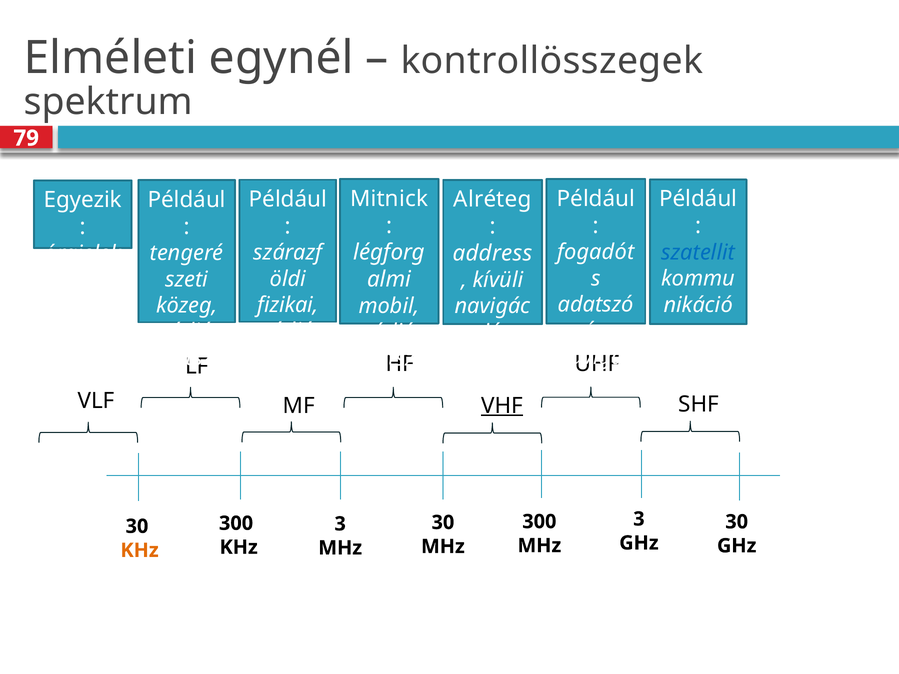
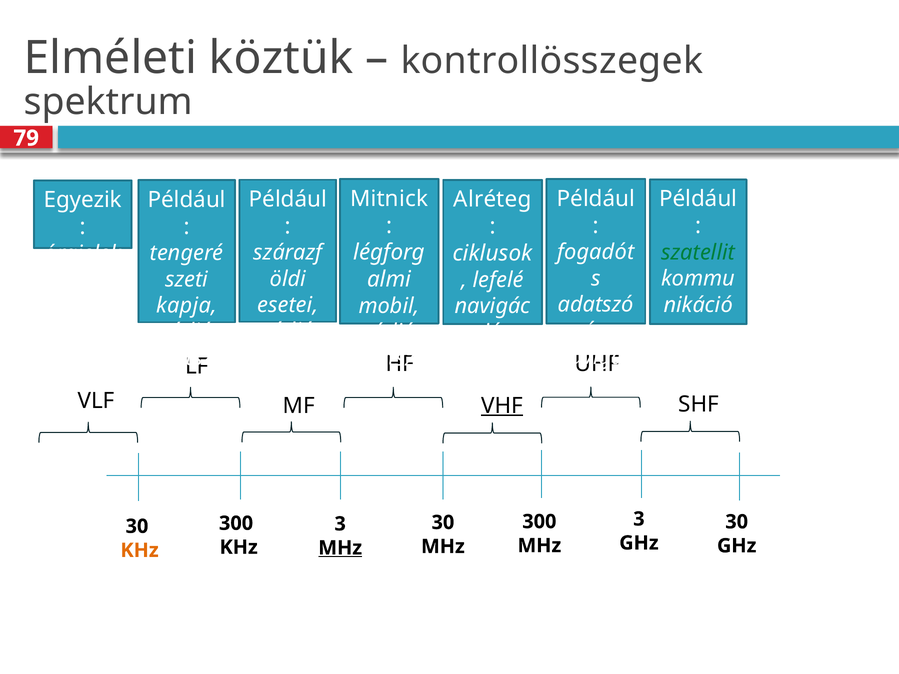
egynél: egynél -> köztük
szatellit colour: blue -> green
address: address -> ciklusok
kívüli: kívüli -> lefelé
fizikai: fizikai -> esetei
közeg: közeg -> kapja
MHz at (340, 548) underline: none -> present
